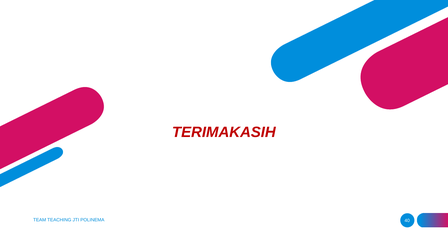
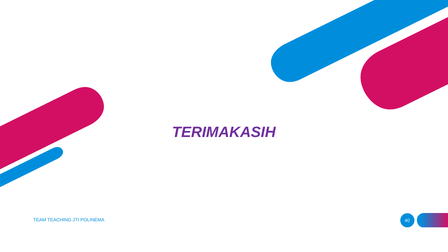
TERIMAKASIH colour: red -> purple
